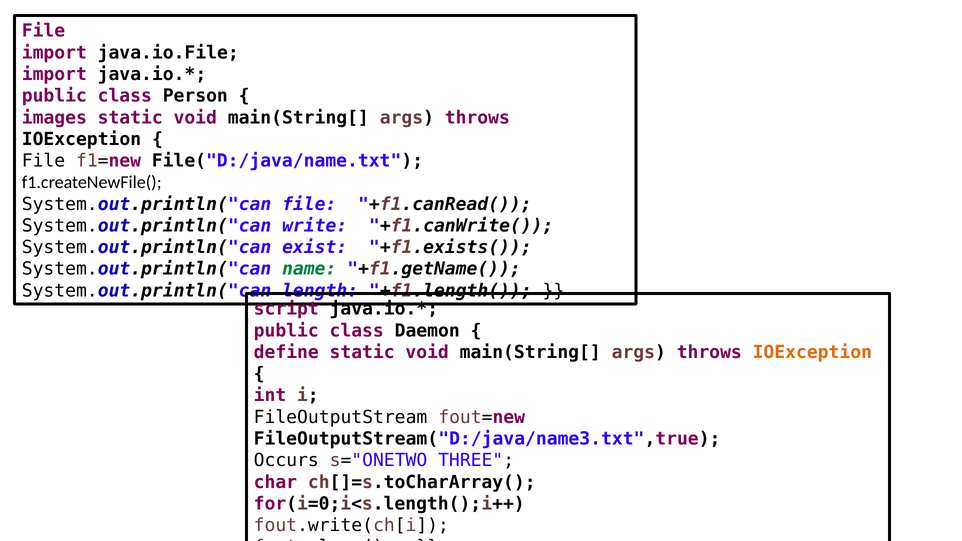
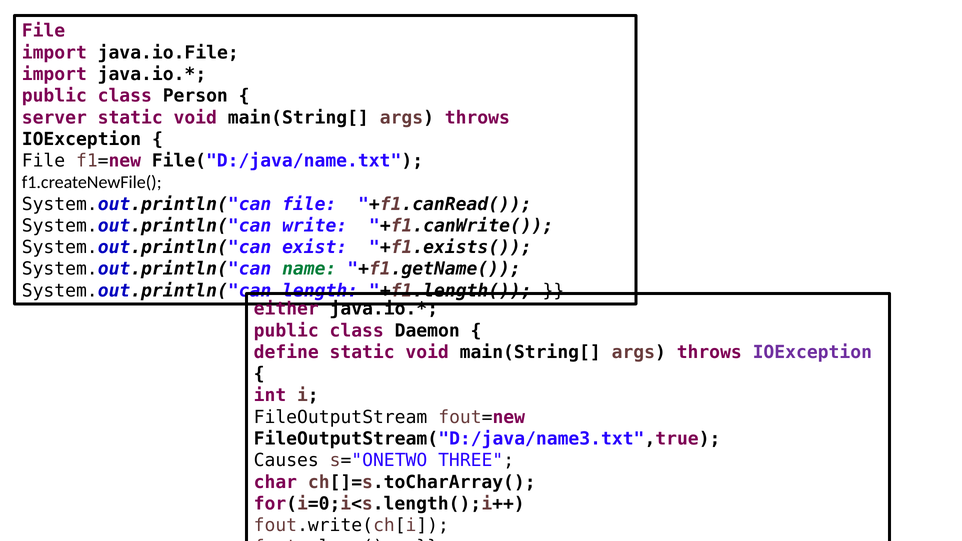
images: images -> server
script: script -> either
IOException at (812, 352) colour: orange -> purple
Occurs: Occurs -> Causes
